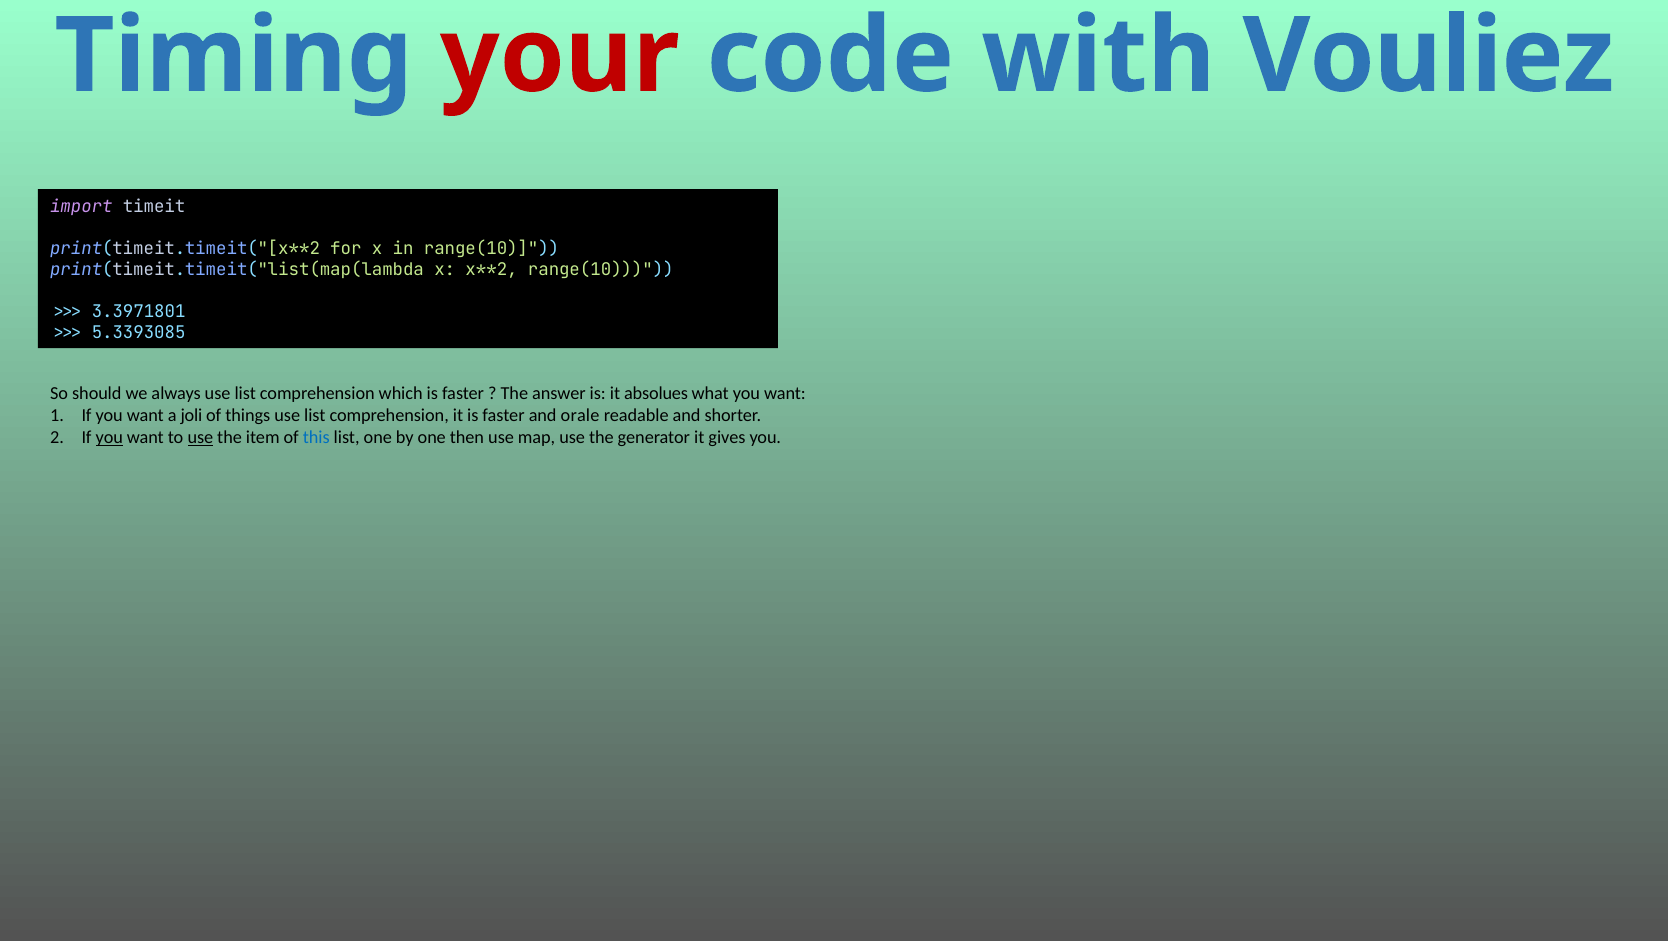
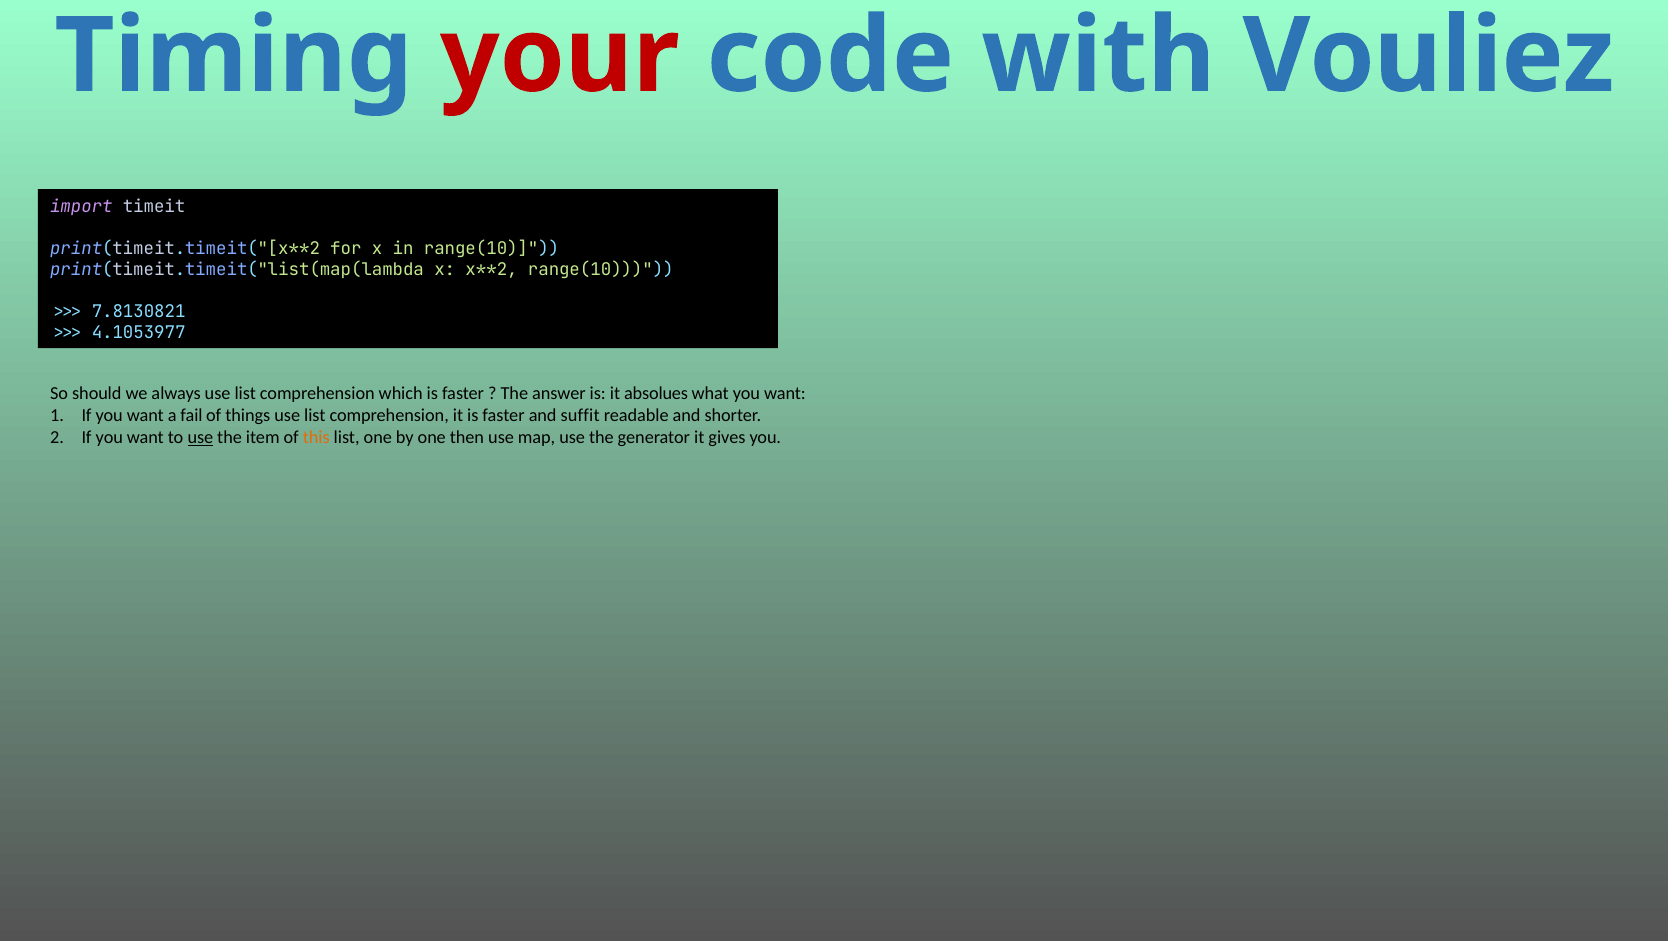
3.3971801: 3.3971801 -> 7.8130821
5.3393085: 5.3393085 -> 4.1053977
joli: joli -> fail
orale: orale -> suffit
you at (109, 437) underline: present -> none
this colour: blue -> orange
